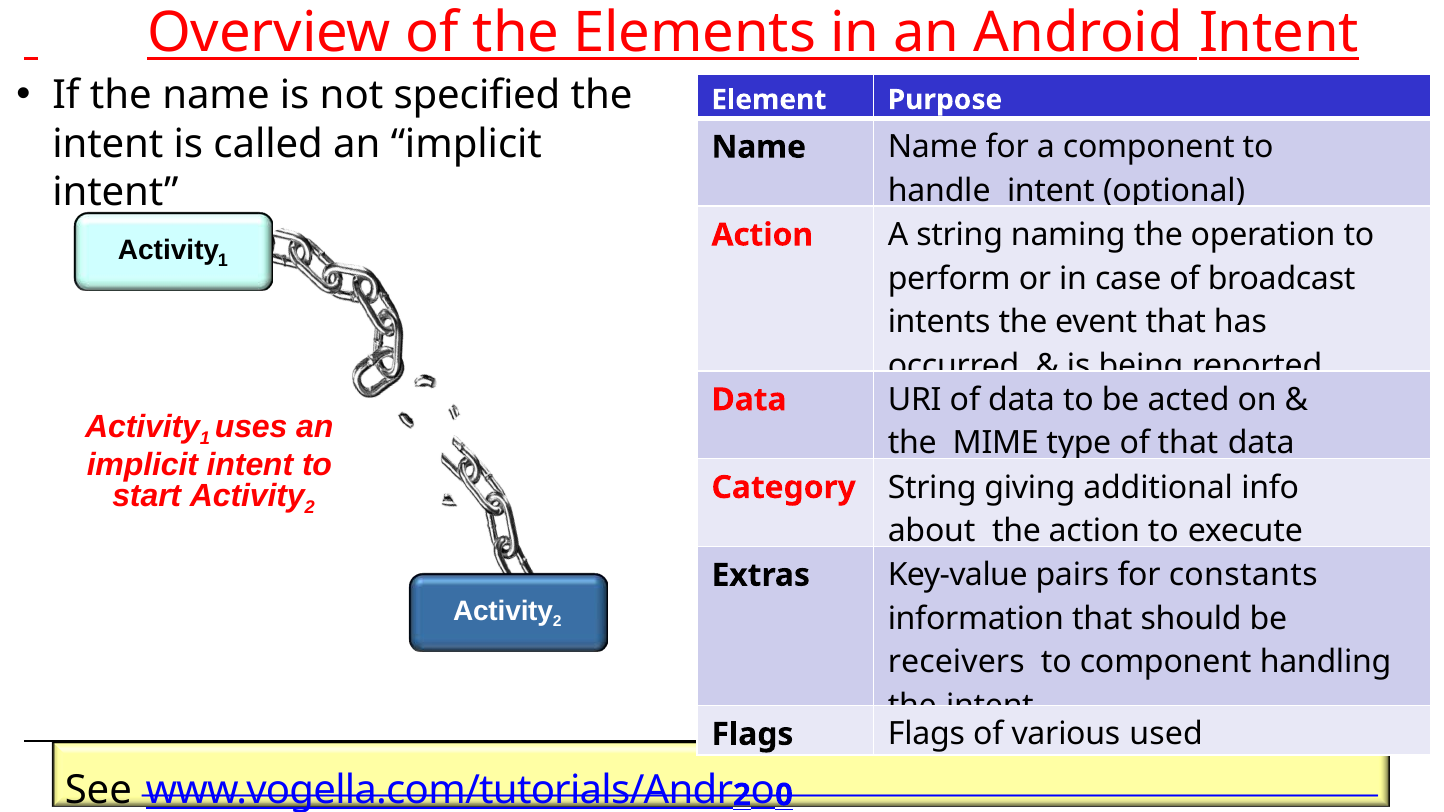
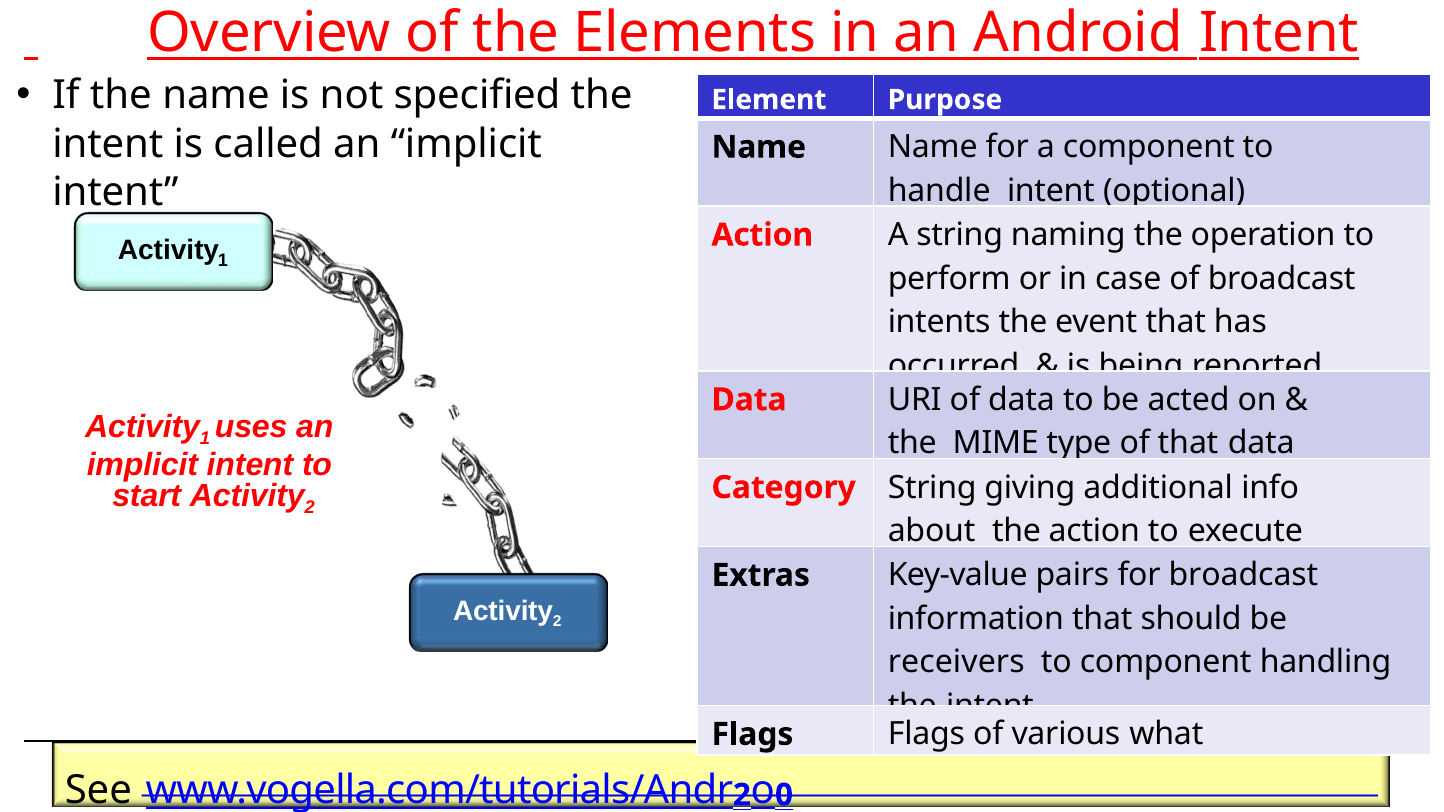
for constants: constants -> broadcast
used: used -> what
